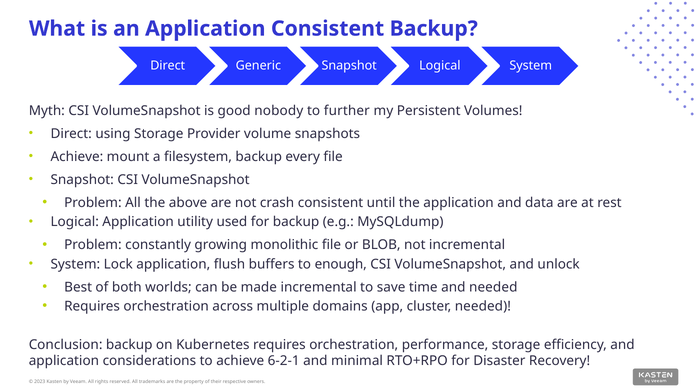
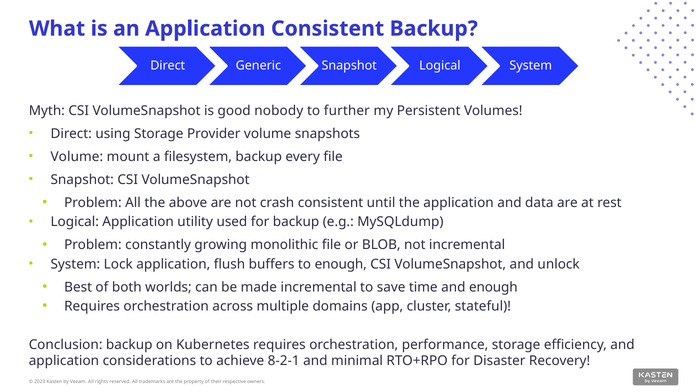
Achieve at (77, 157): Achieve -> Volume
and needed: needed -> enough
cluster needed: needed -> stateful
6-2-1: 6-2-1 -> 8-2-1
